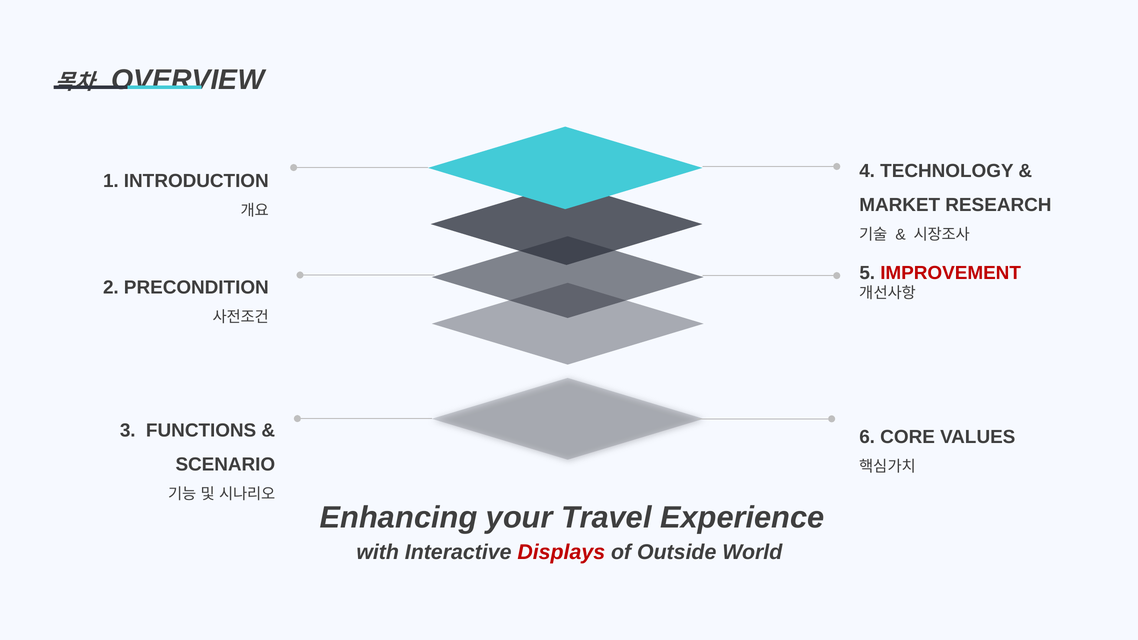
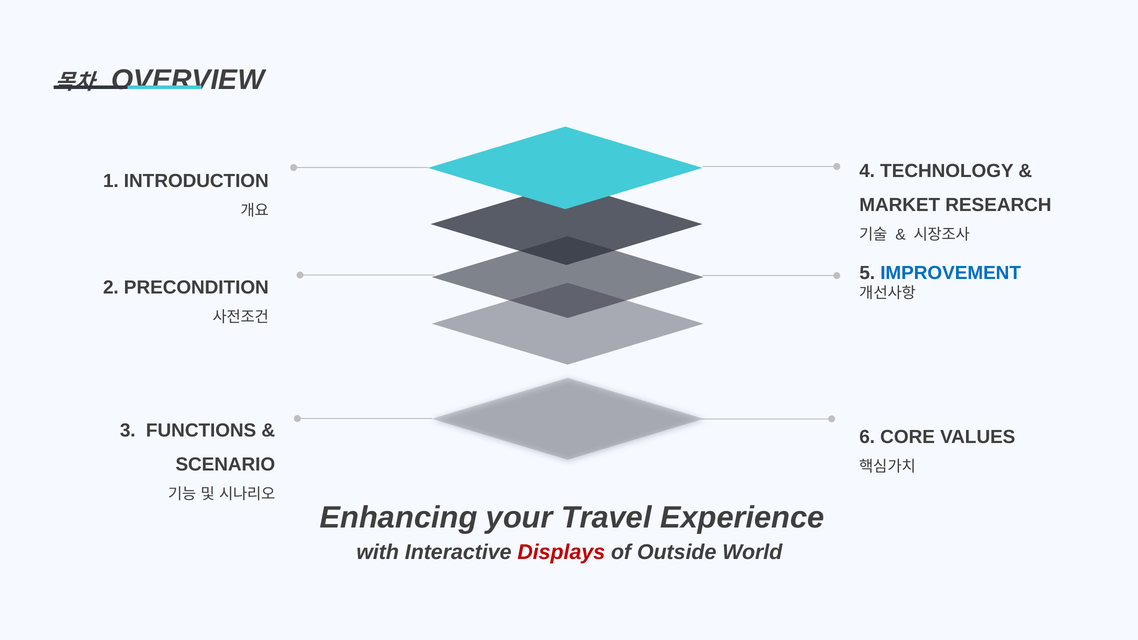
IMPROVEMENT colour: red -> blue
